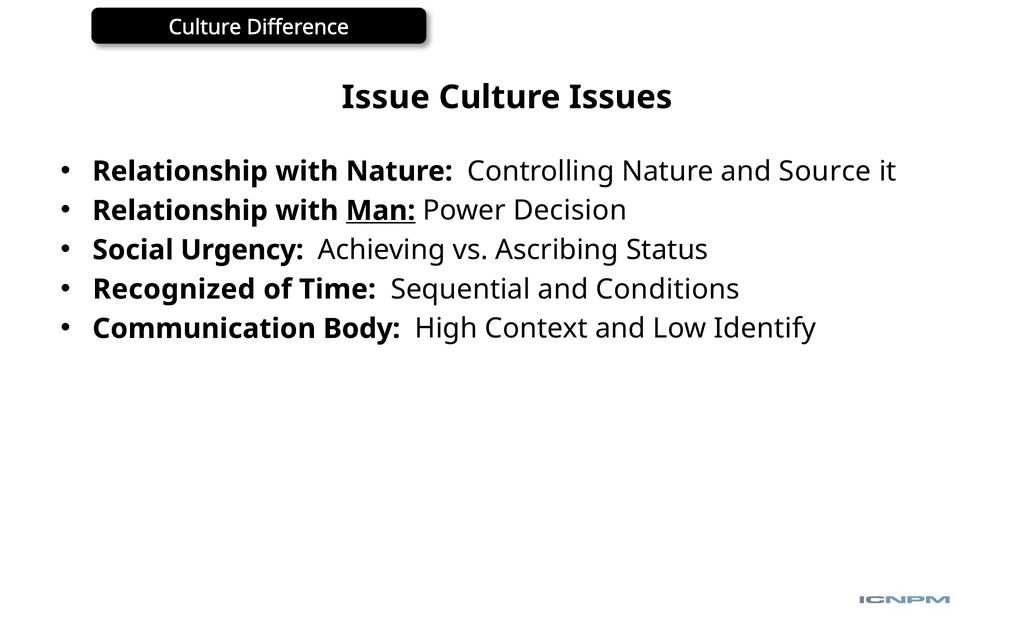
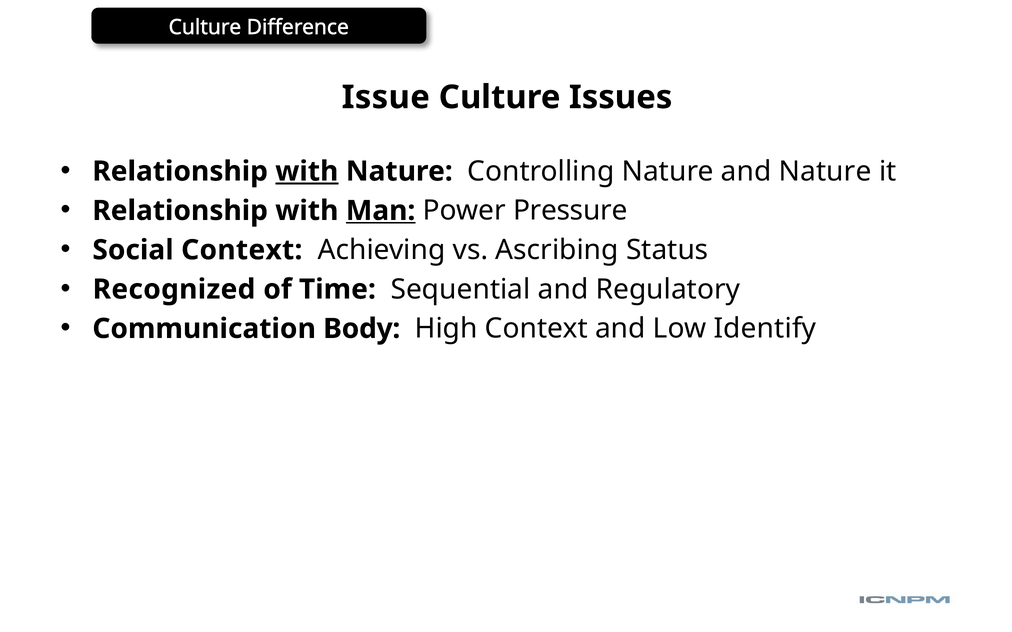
with at (307, 171) underline: none -> present
and Source: Source -> Nature
Decision: Decision -> Pressure
Social Urgency: Urgency -> Context
Conditions: Conditions -> Regulatory
